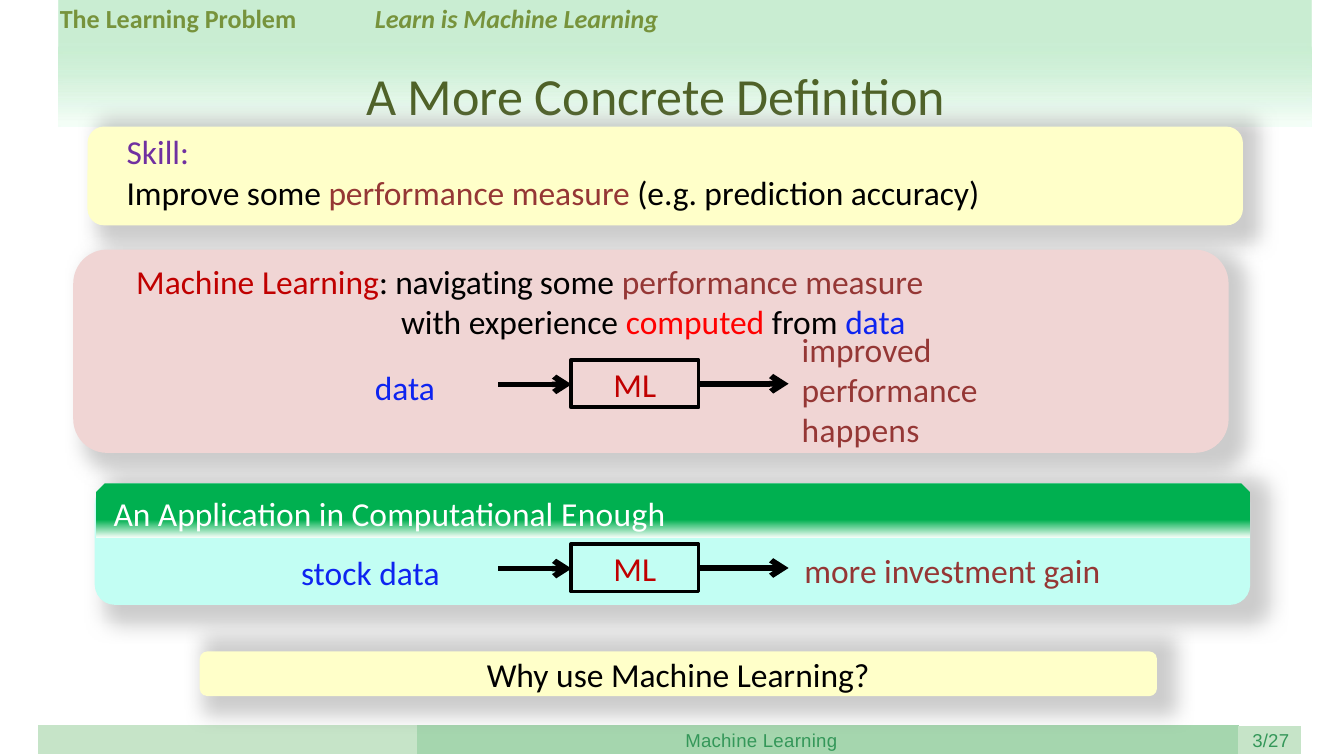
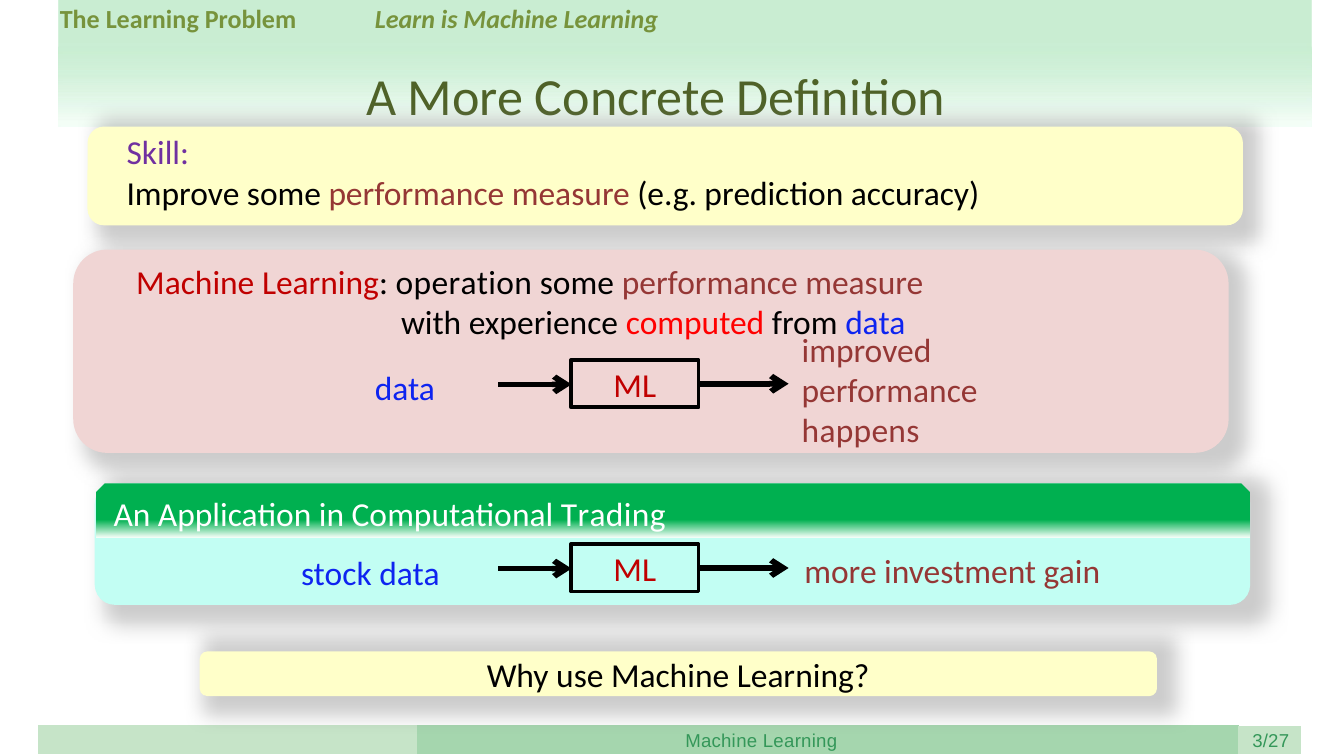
navigating: navigating -> operation
Enough: Enough -> Trading
